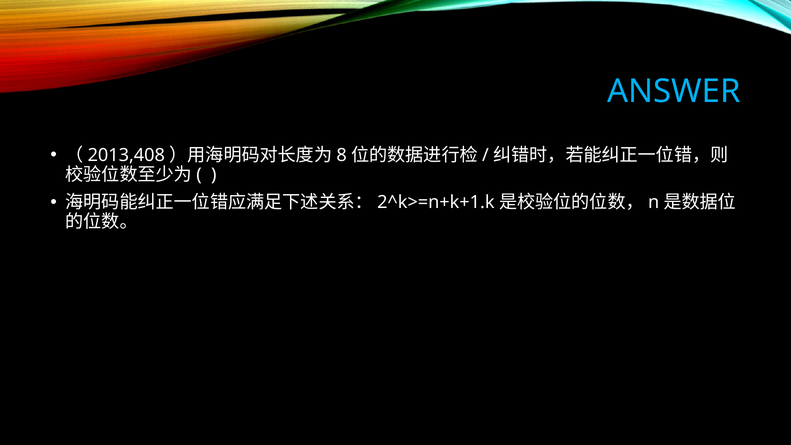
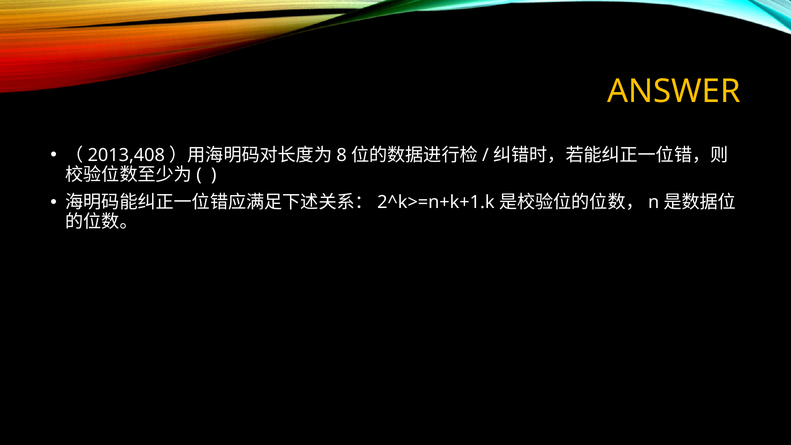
ANSWER colour: light blue -> yellow
